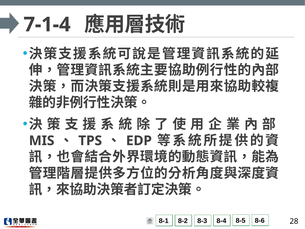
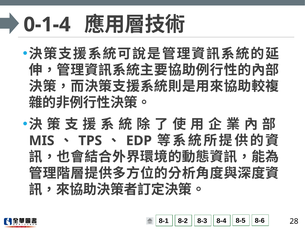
7-1-4: 7-1-4 -> 0-1-4
